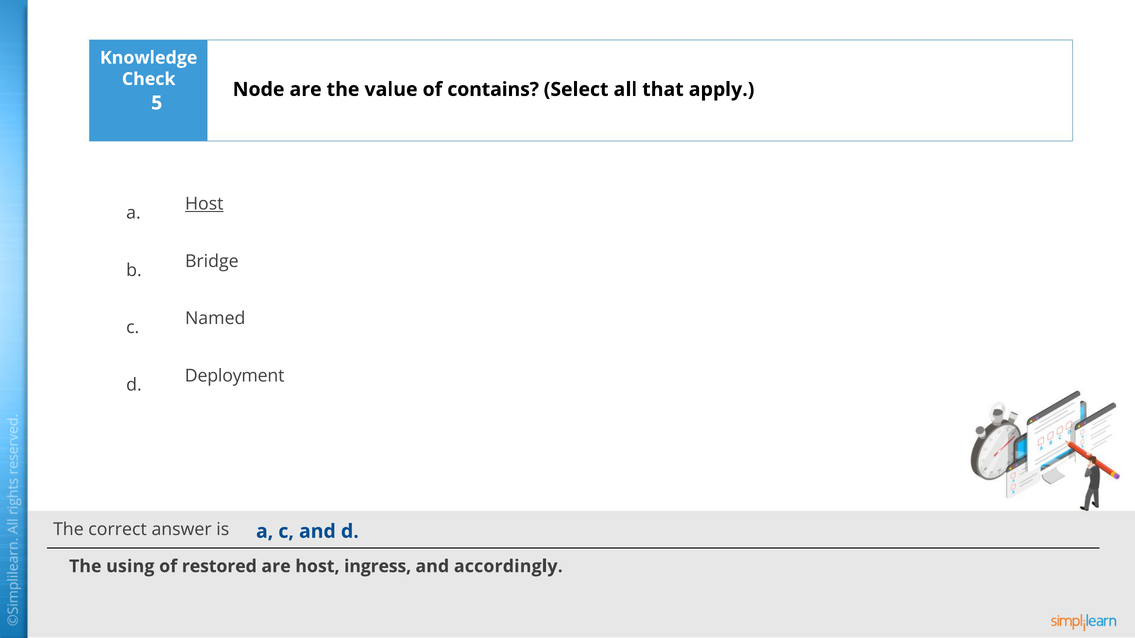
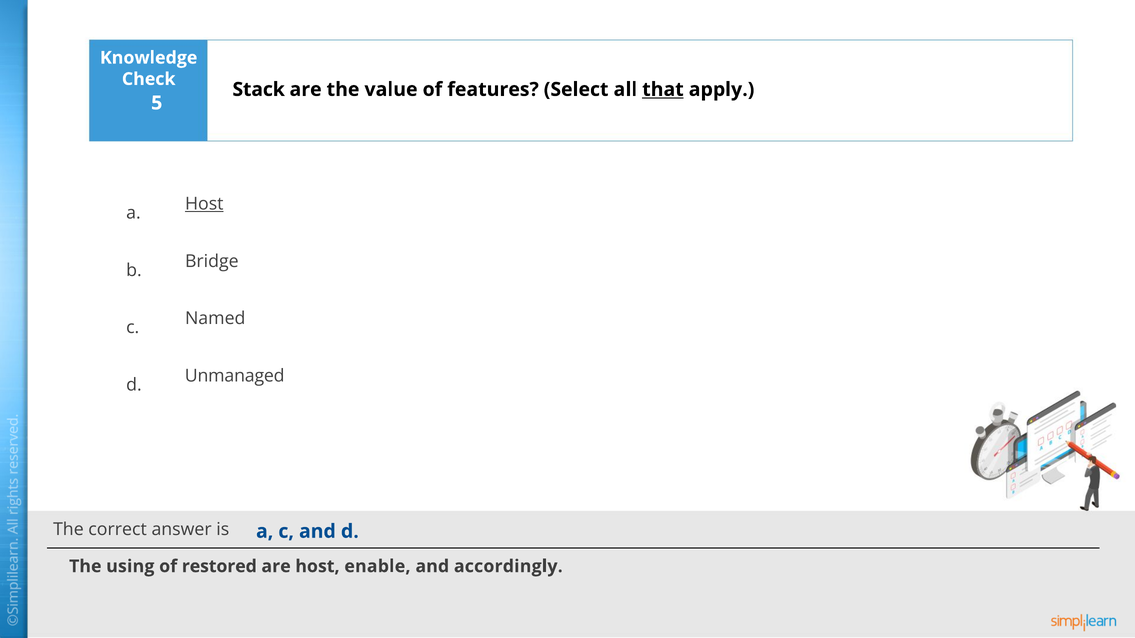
Node: Node -> Stack
contains: contains -> features
that underline: none -> present
Deployment: Deployment -> Unmanaged
ingress: ingress -> enable
